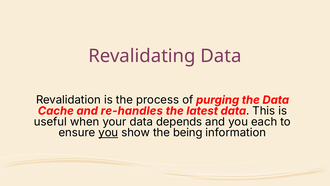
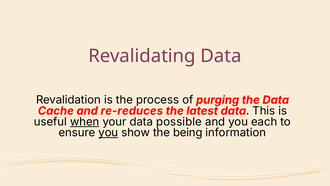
re-handles: re-handles -> re-reduces
when underline: none -> present
depends: depends -> possible
